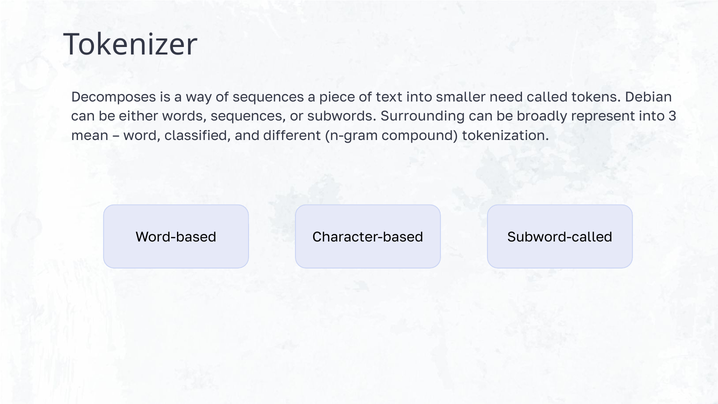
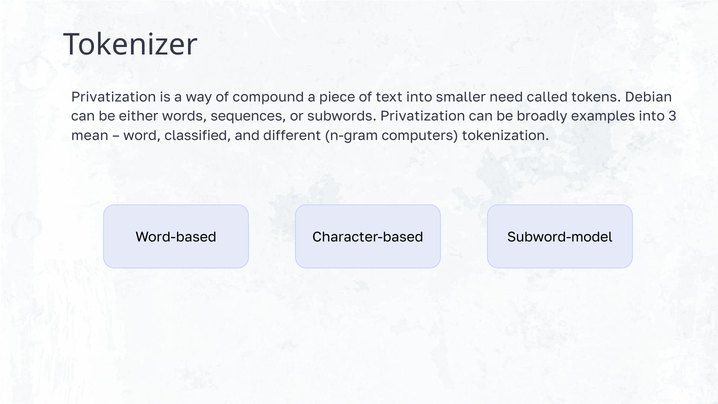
Decomposes at (114, 97): Decomposes -> Privatization
of sequences: sequences -> compound
subwords Surrounding: Surrounding -> Privatization
represent: represent -> examples
compound: compound -> computers
Subword-called: Subword-called -> Subword-model
